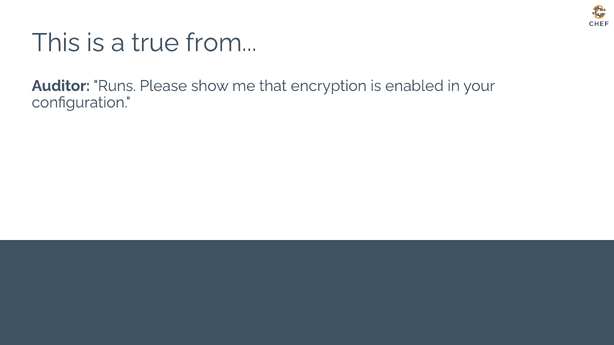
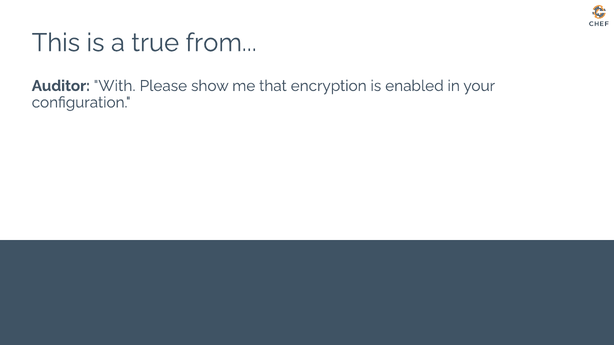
Runs: Runs -> With
